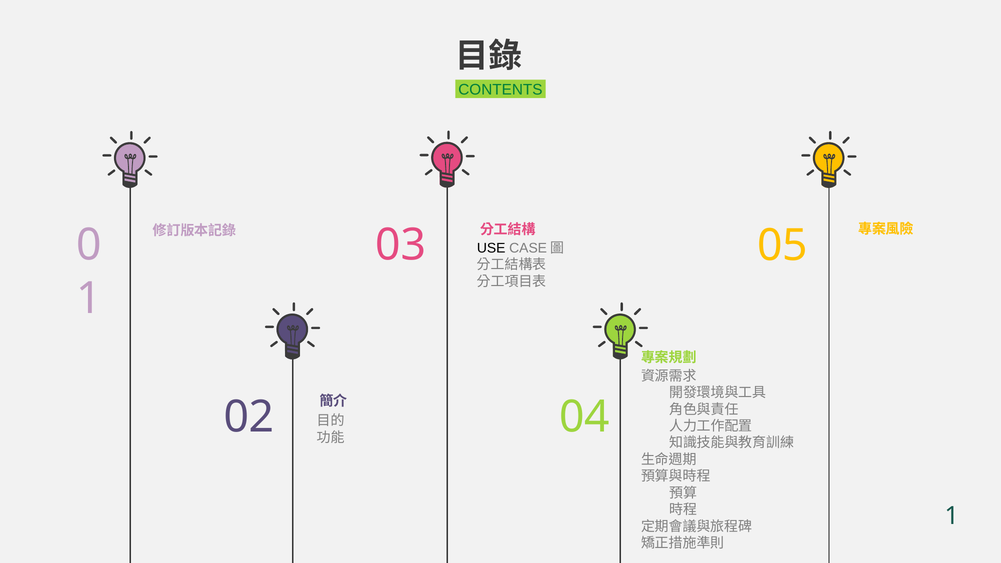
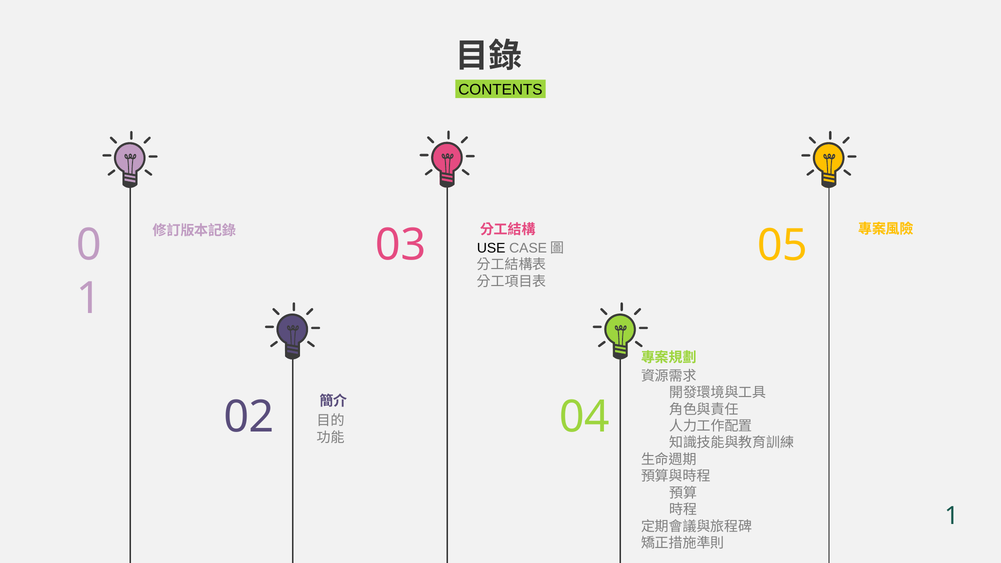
CONTENTS colour: green -> black
